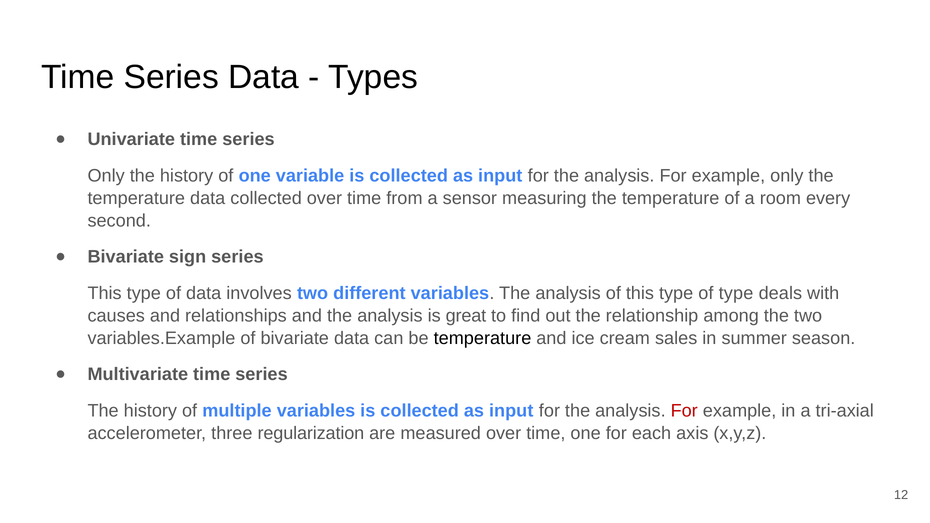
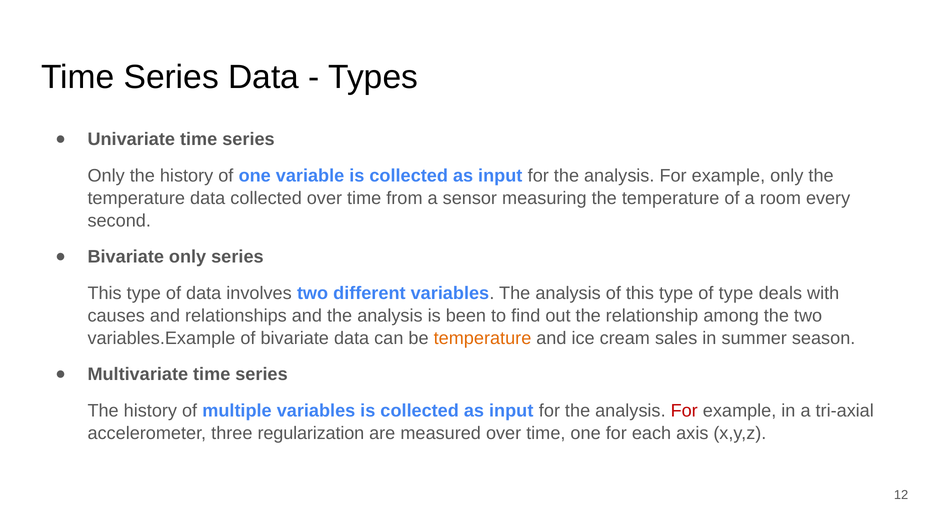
Bivariate sign: sign -> only
great: great -> been
temperature at (482, 338) colour: black -> orange
